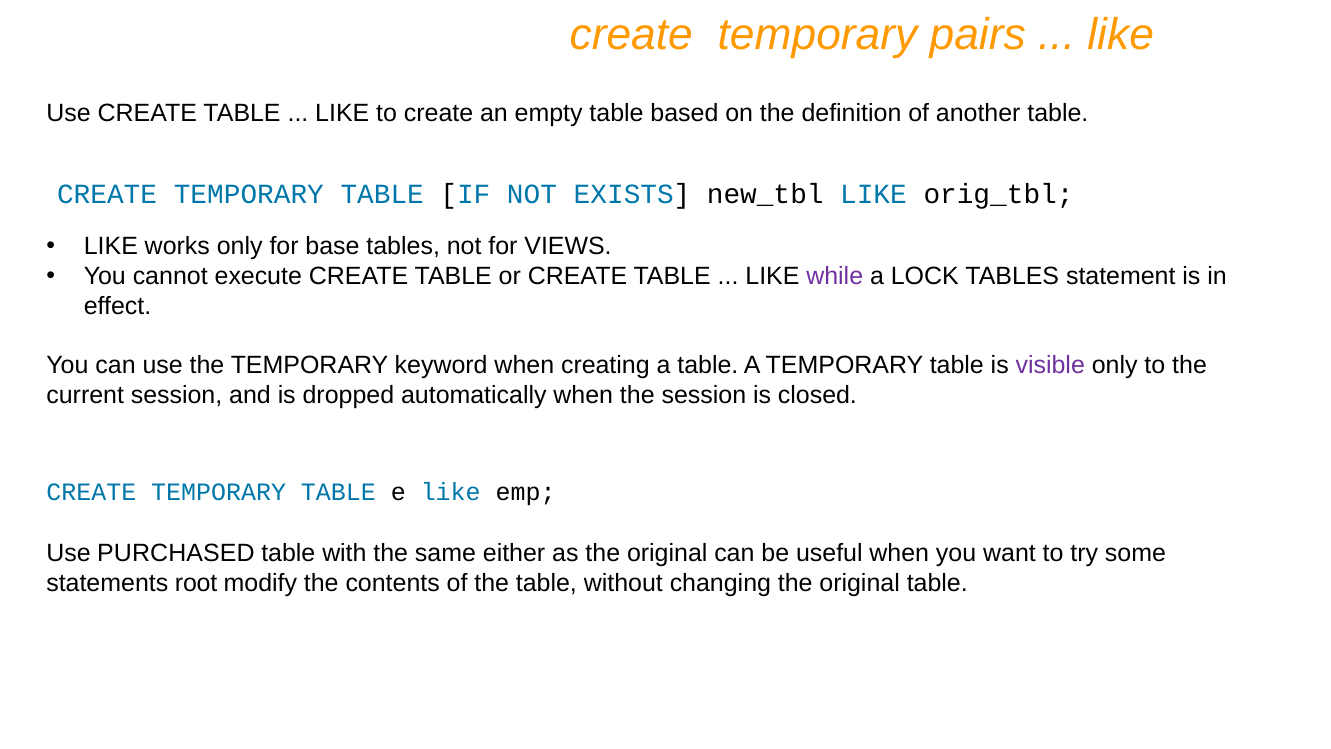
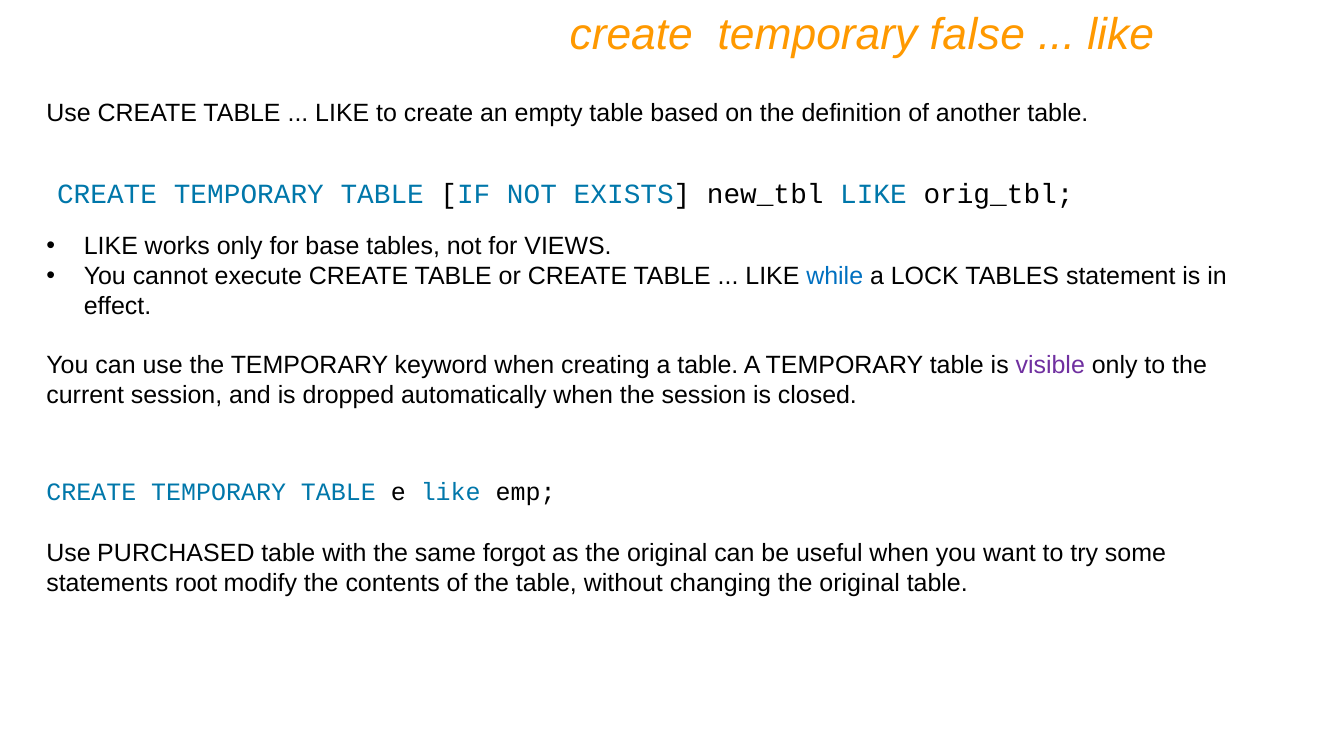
pairs: pairs -> false
while colour: purple -> blue
either: either -> forgot
